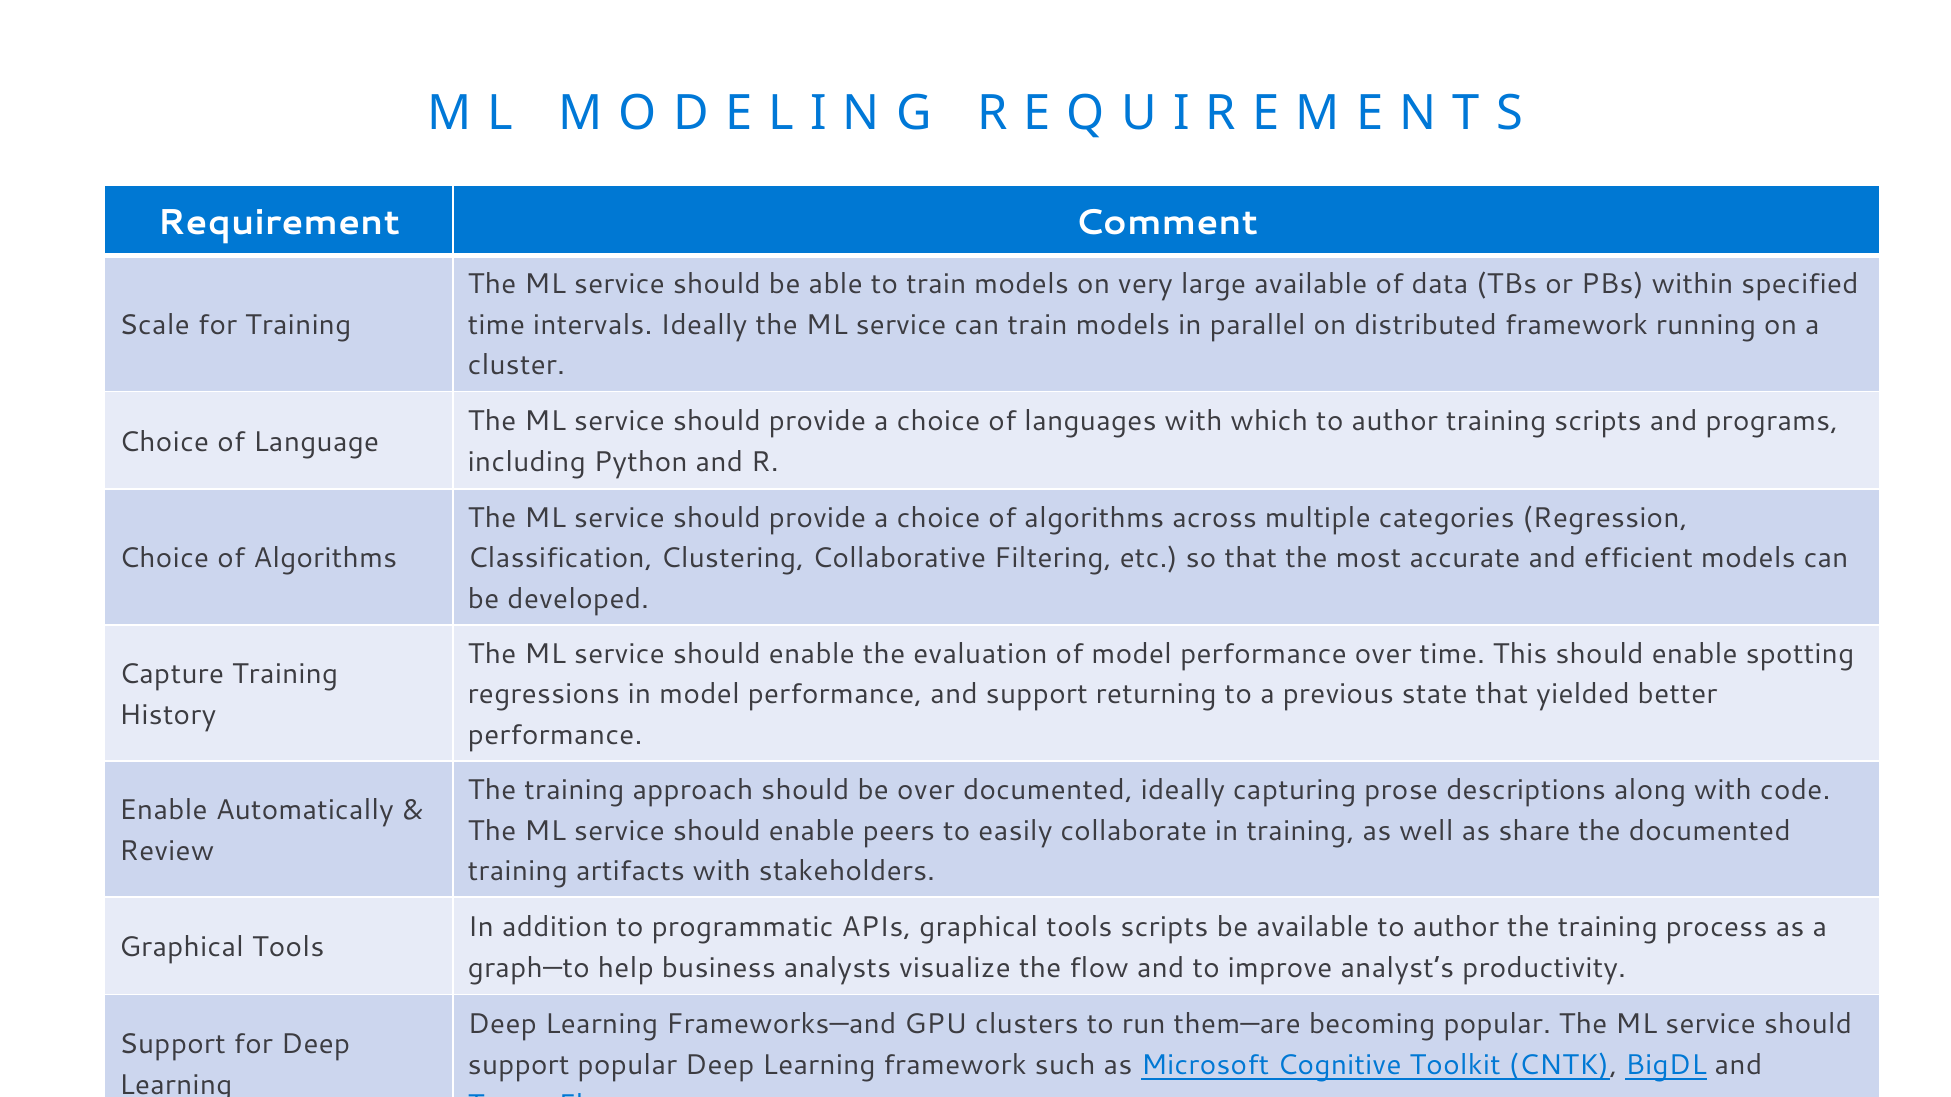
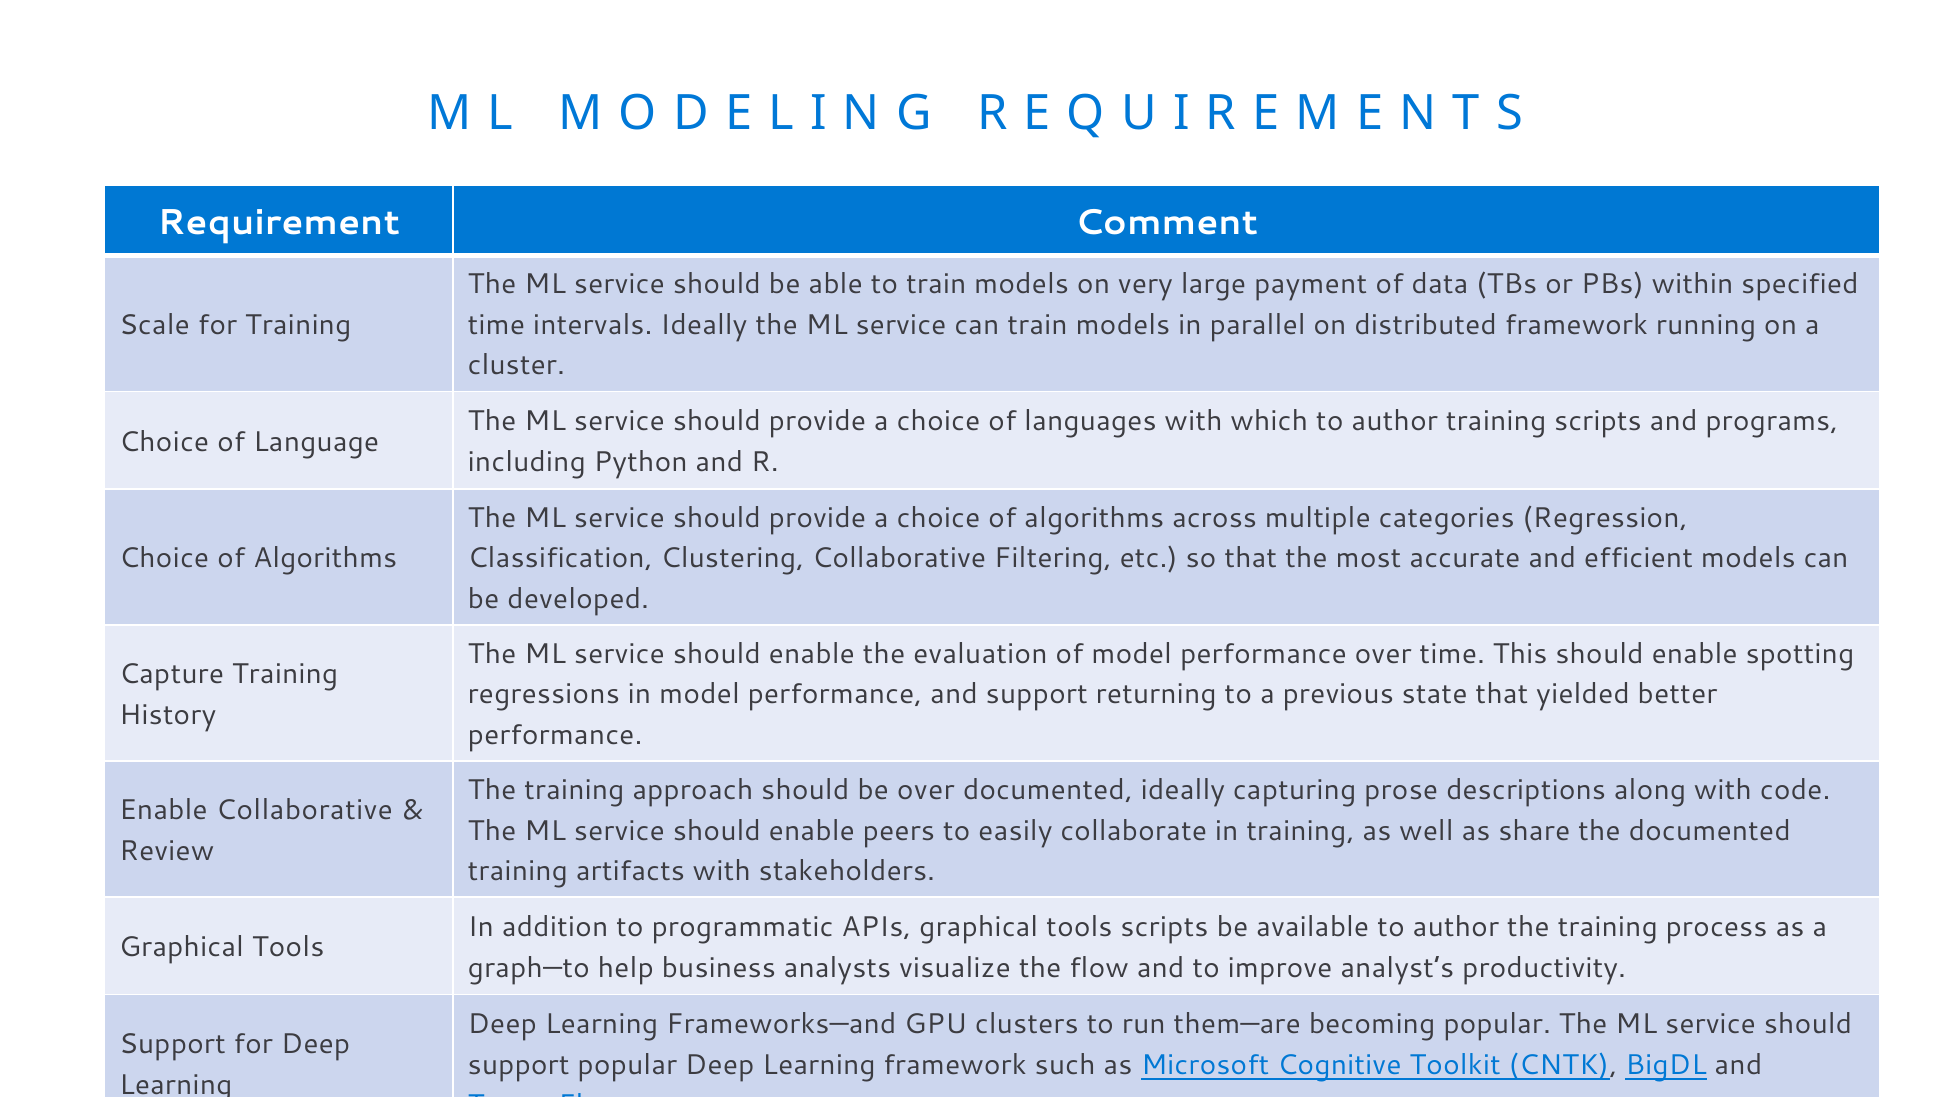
large available: available -> payment
Enable Automatically: Automatically -> Collaborative
